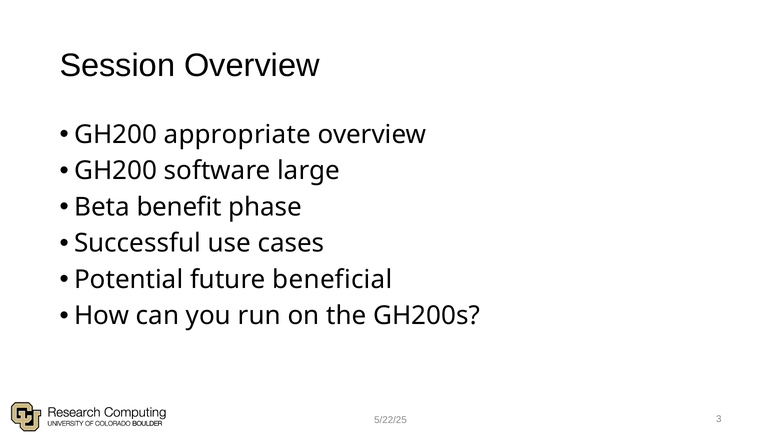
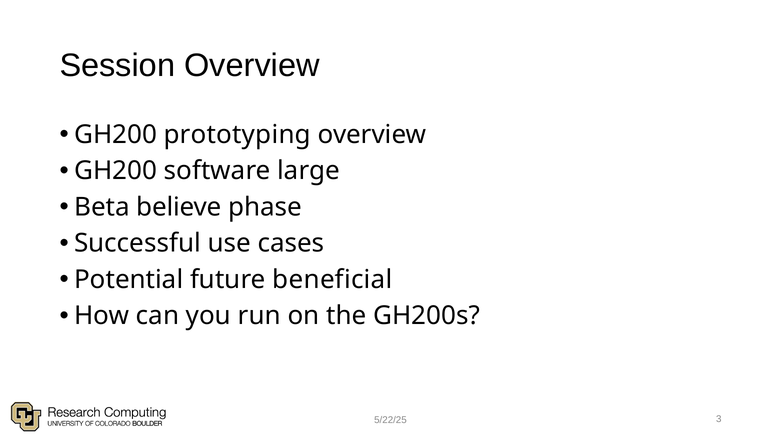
appropriate: appropriate -> prototyping
benefit: benefit -> believe
